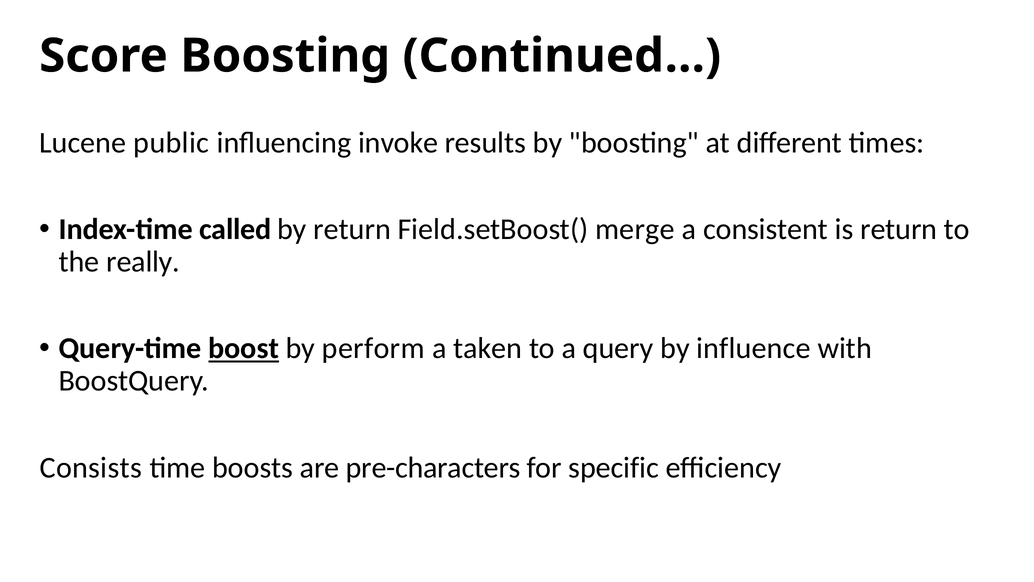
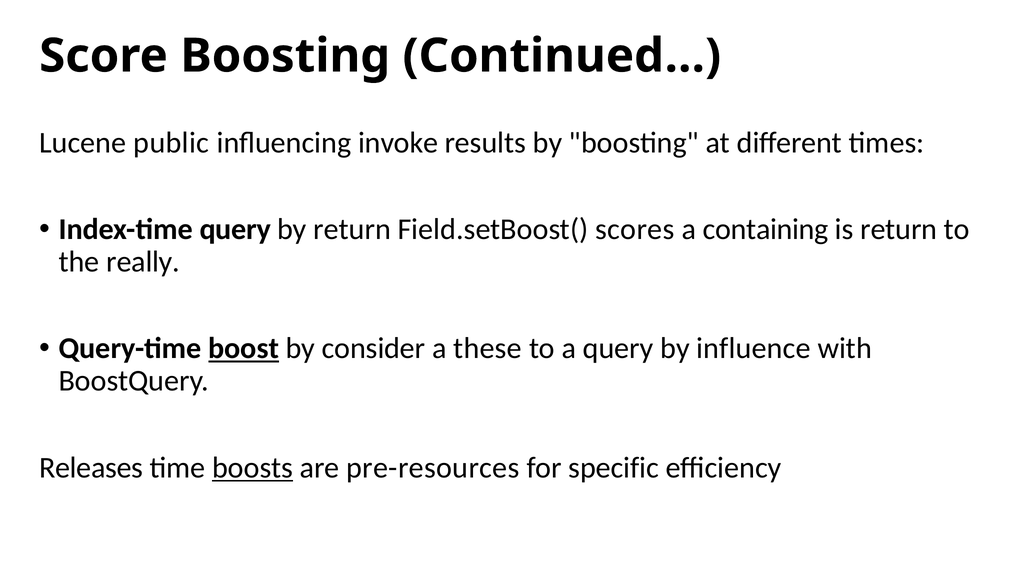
Index-time called: called -> query
merge: merge -> scores
consistent: consistent -> containing
perform: perform -> consider
taken: taken -> these
Consists: Consists -> Releases
boosts underline: none -> present
pre-characters: pre-characters -> pre-resources
